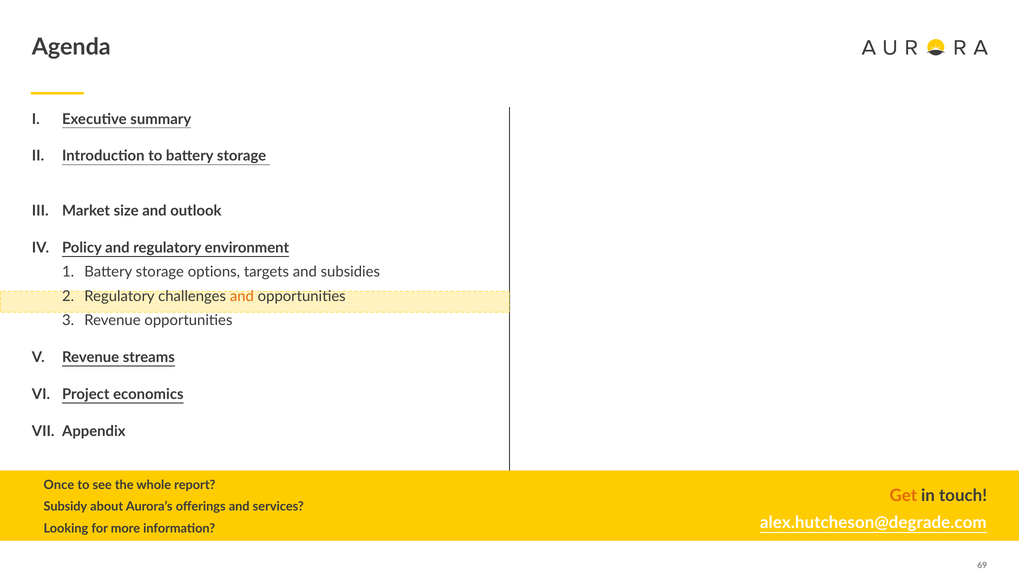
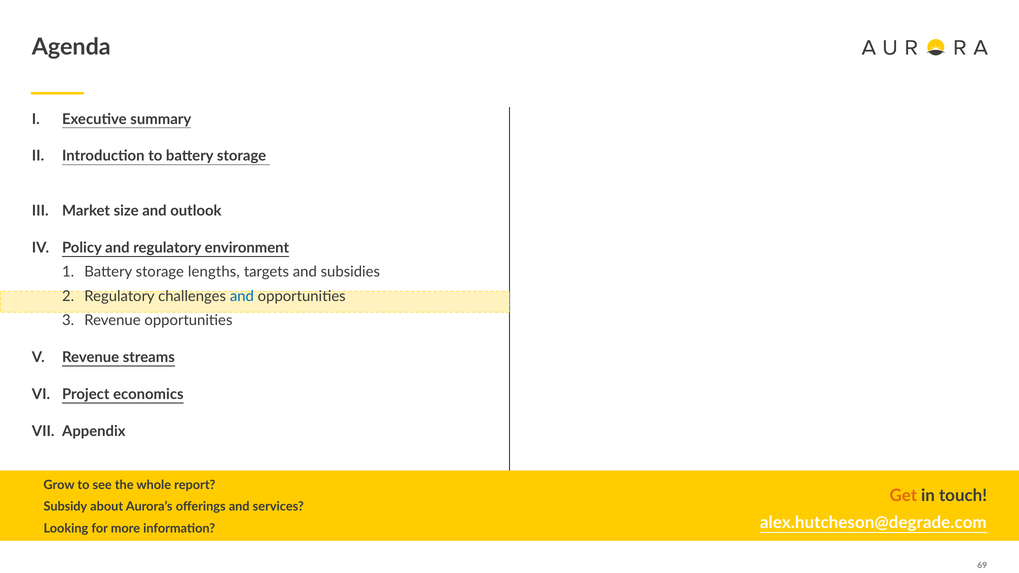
options: options -> lengths
and at (242, 296) colour: orange -> blue
Once: Once -> Grow
